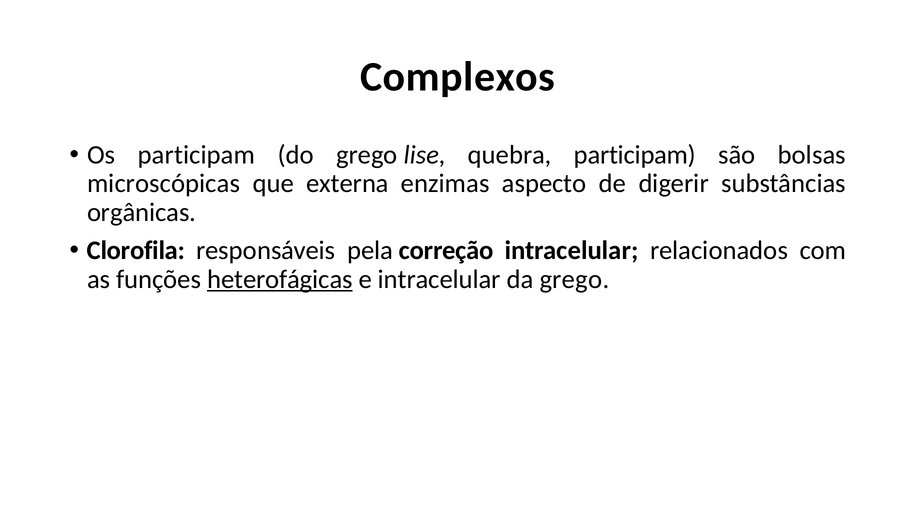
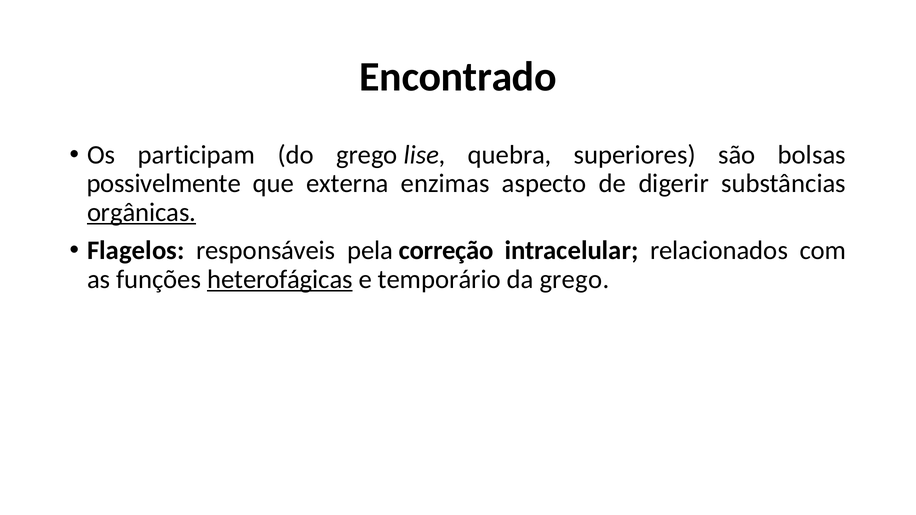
Complexos: Complexos -> Encontrado
quebra participam: participam -> superiores
microscópicas: microscópicas -> possivelmente
orgânicas underline: none -> present
Clorofila: Clorofila -> Flagelos
e intracelular: intracelular -> temporário
